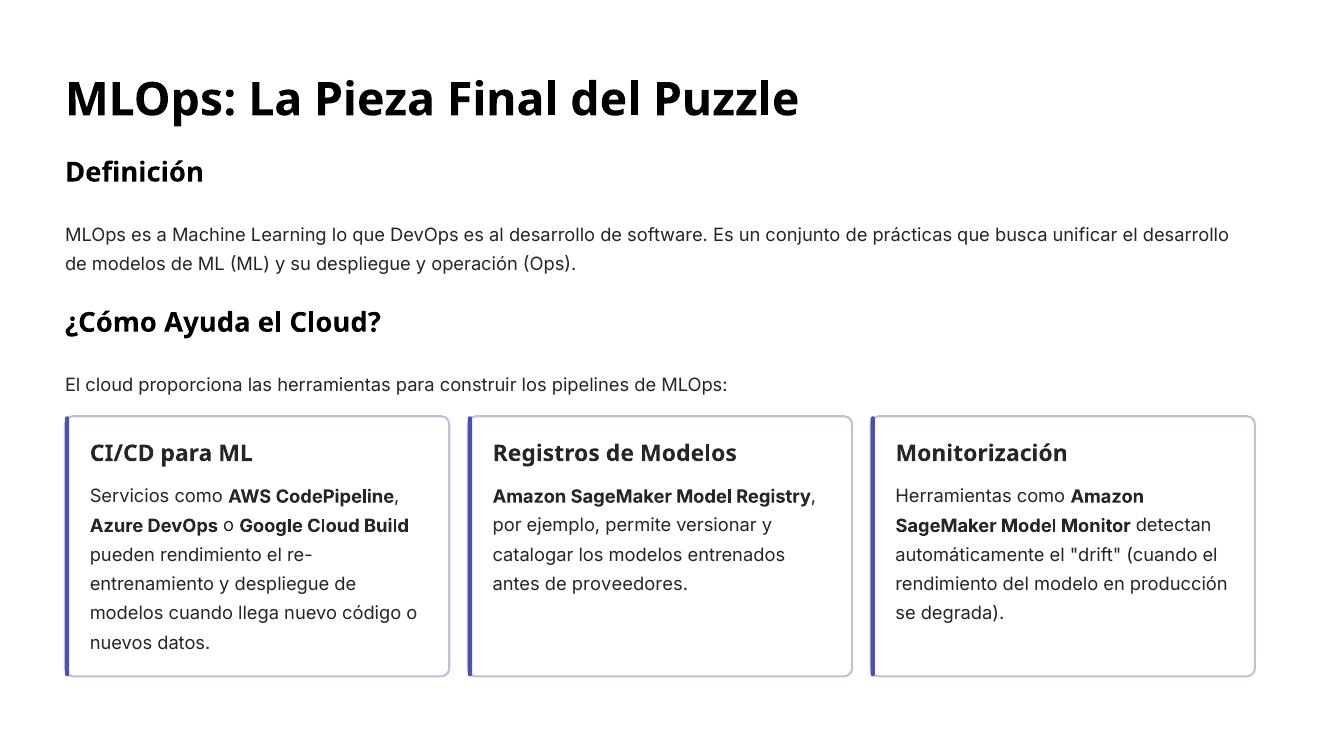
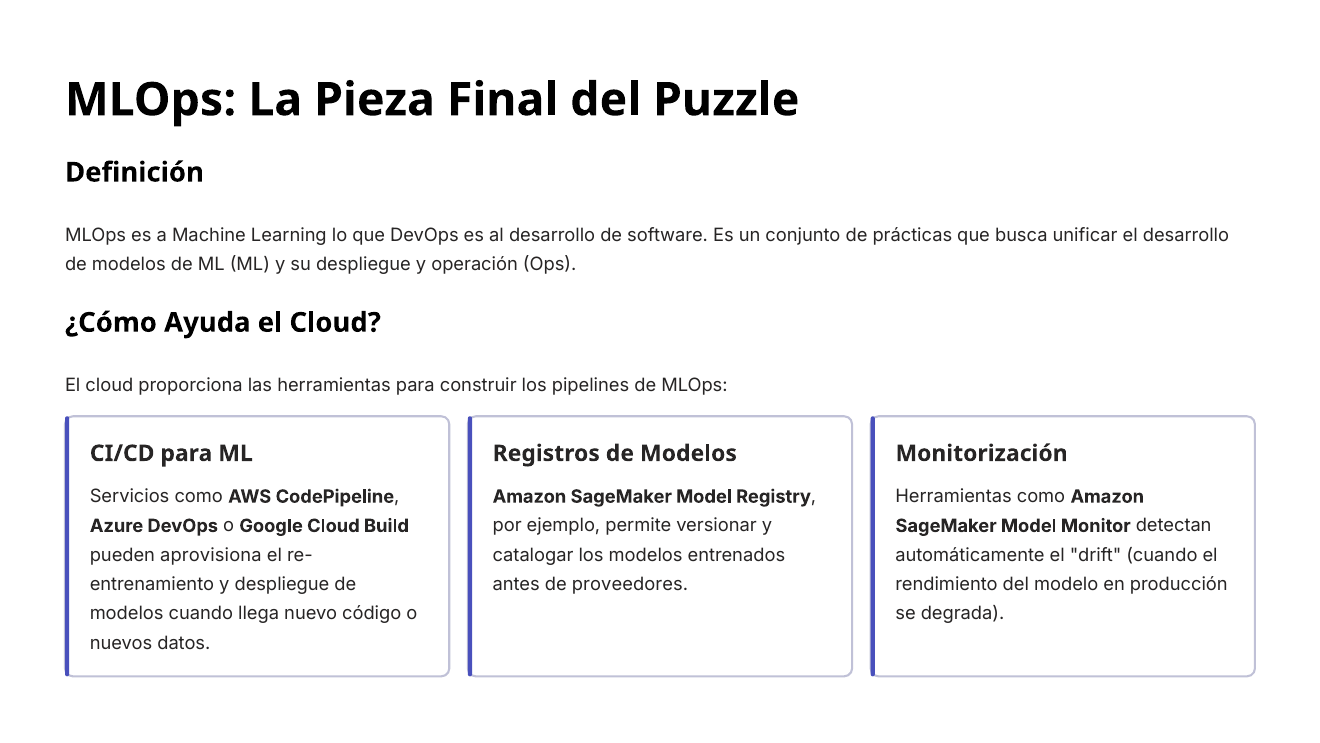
pueden rendimiento: rendimiento -> aprovisiona
